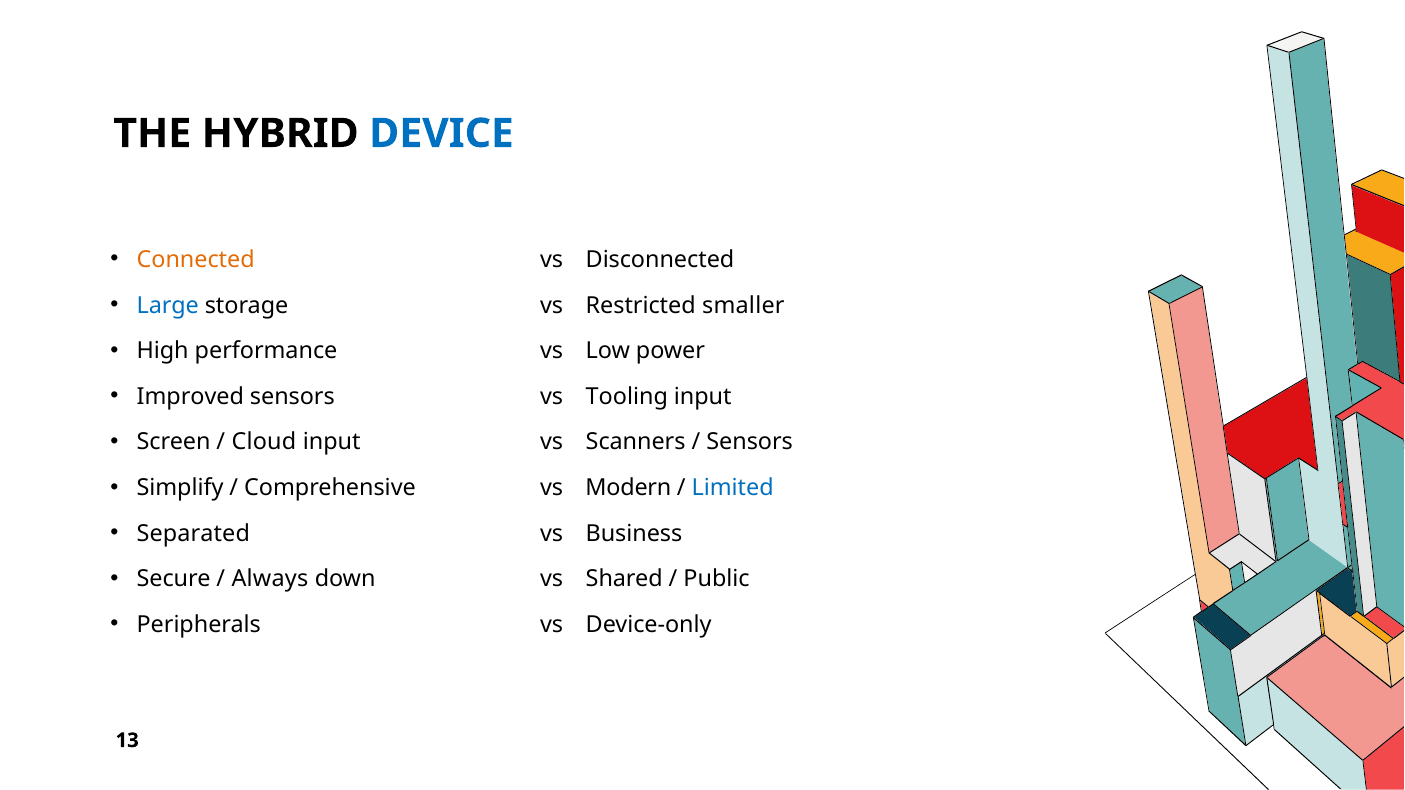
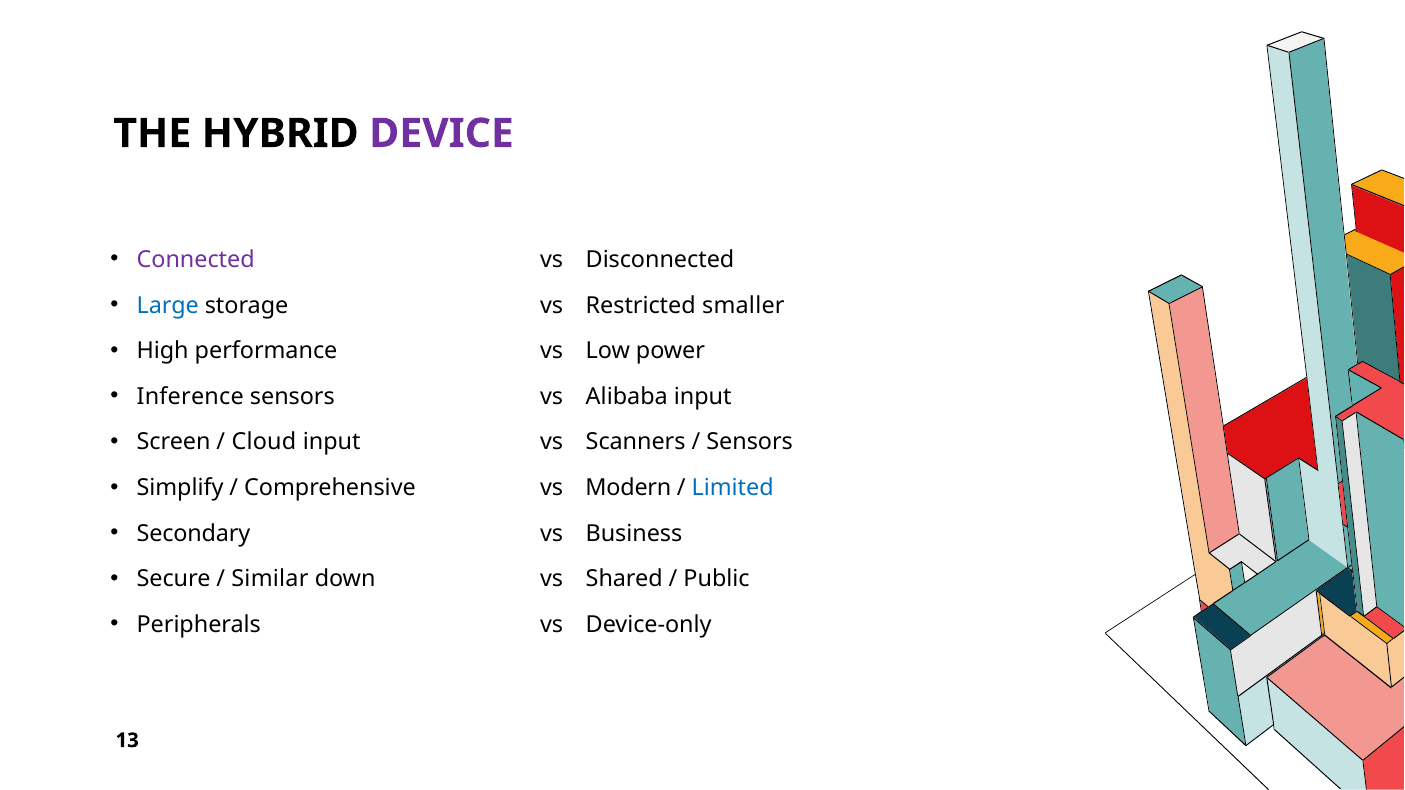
DEVICE colour: blue -> purple
Connected colour: orange -> purple
Improved: Improved -> Inference
Tooling: Tooling -> Alibaba
Separated: Separated -> Secondary
Always: Always -> Similar
